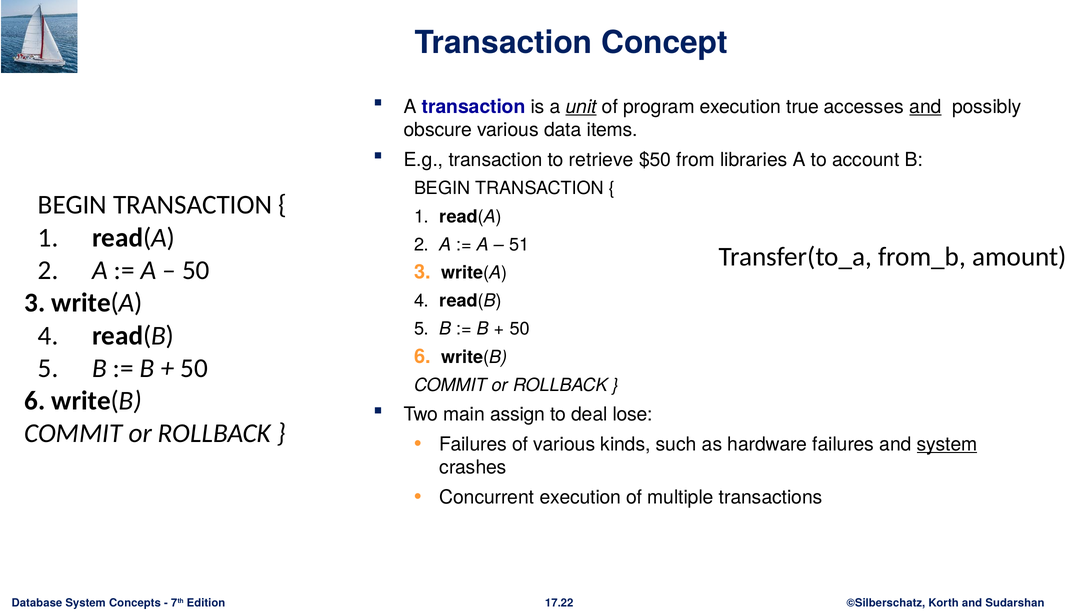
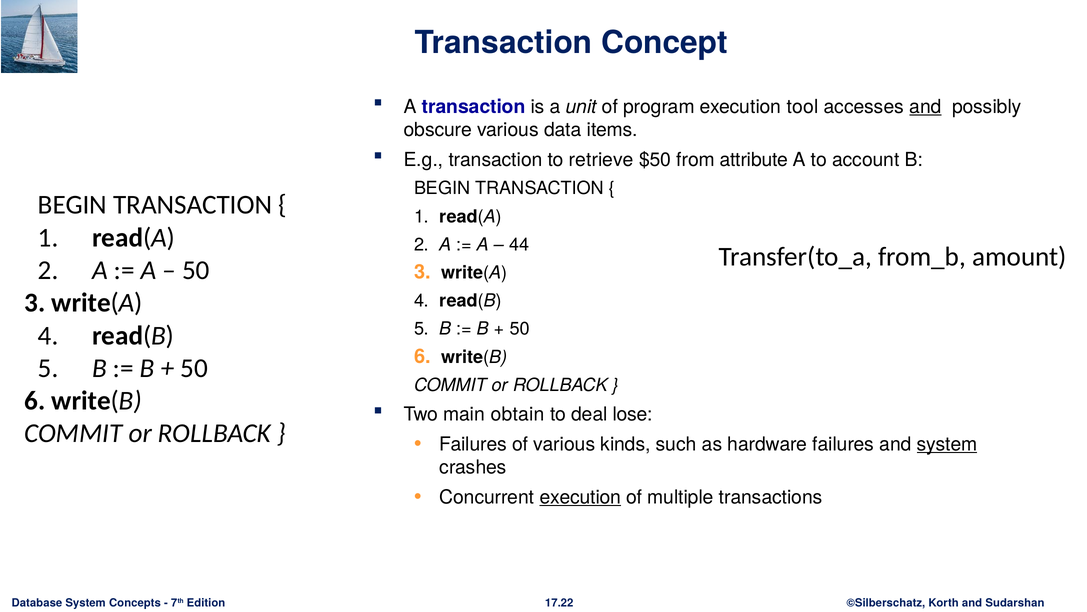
unit underline: present -> none
true: true -> tool
libraries: libraries -> attribute
51: 51 -> 44
assign: assign -> obtain
execution at (580, 497) underline: none -> present
